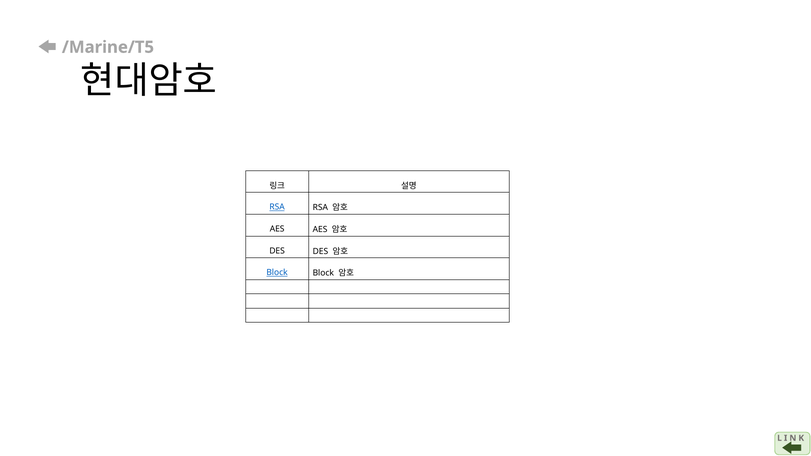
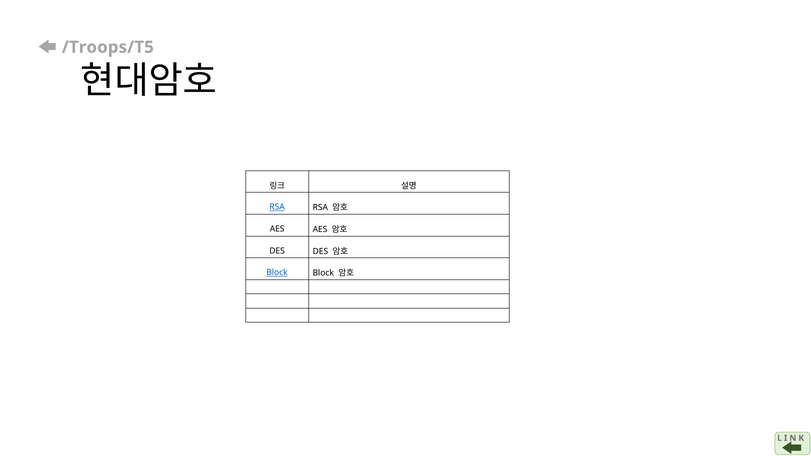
/Marine/T5: /Marine/T5 -> /Troops/T5
